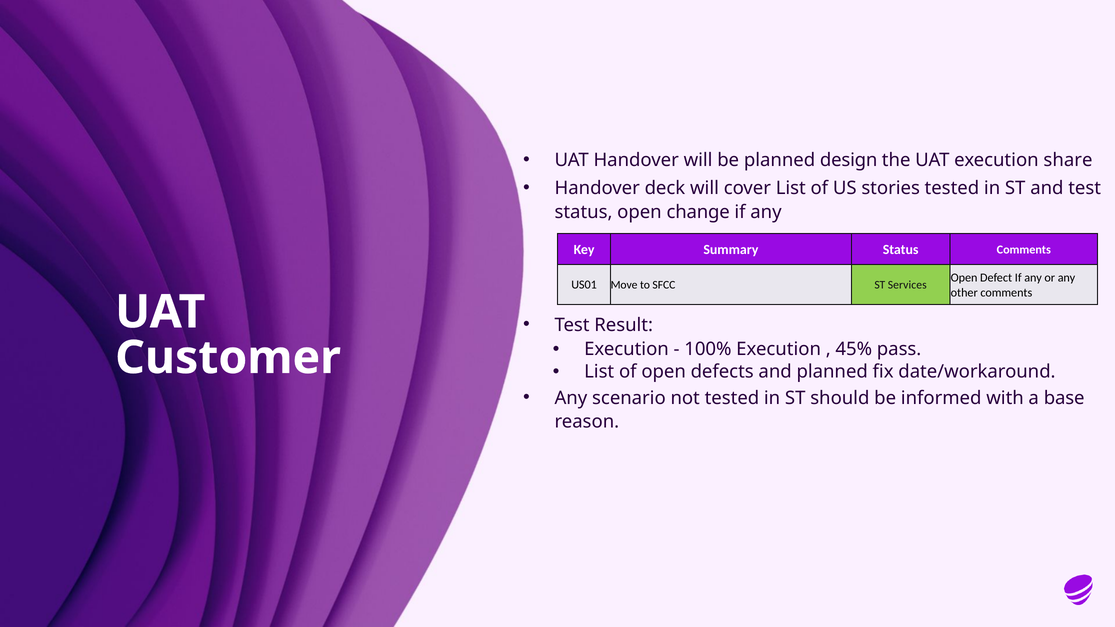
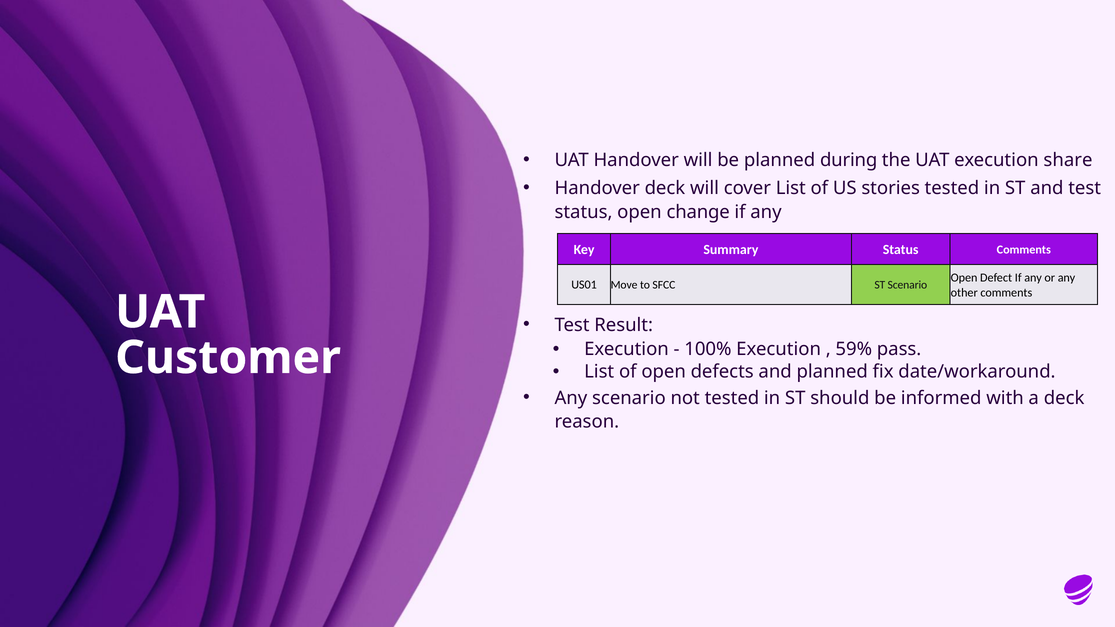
design: design -> during
ST Services: Services -> Scenario
45%: 45% -> 59%
a base: base -> deck
